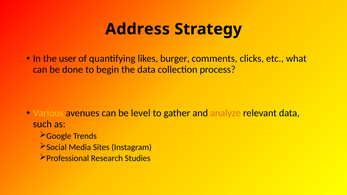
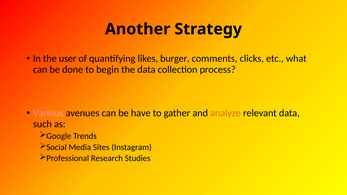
Address: Address -> Another
Various colour: yellow -> pink
level: level -> have
